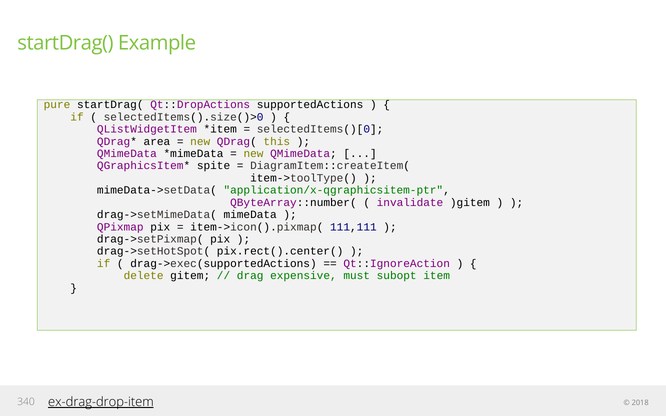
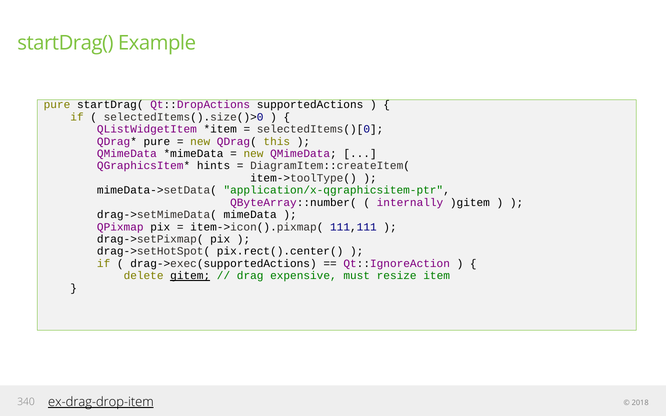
area at (157, 141): area -> pure
spite: spite -> hints
invalidate: invalidate -> internally
gitem underline: none -> present
subopt: subopt -> resize
